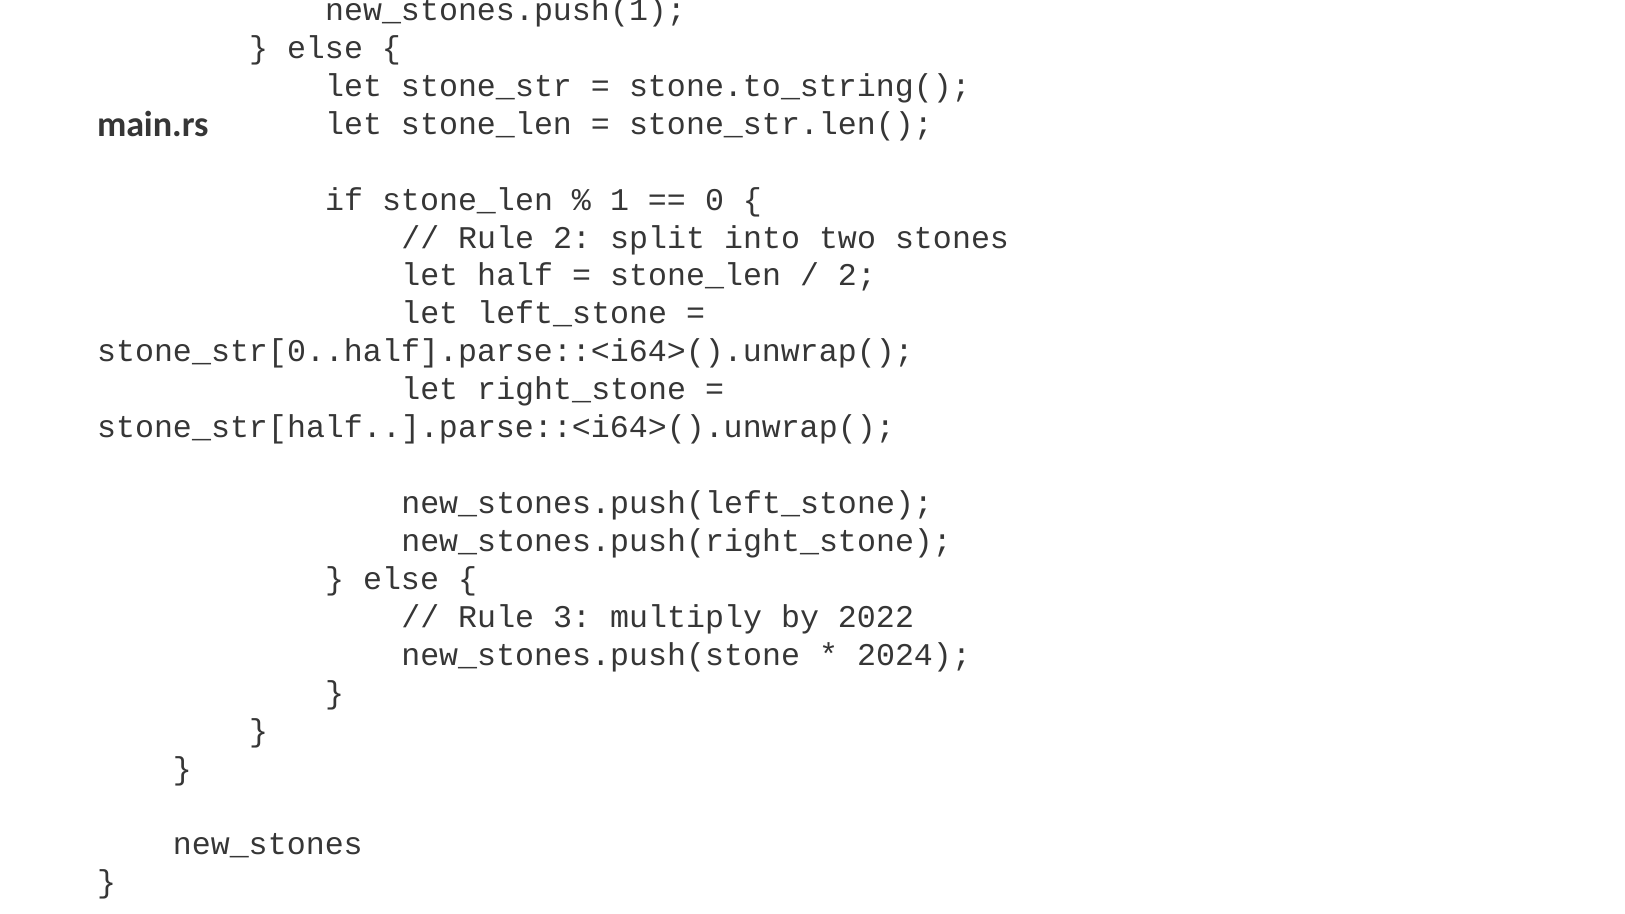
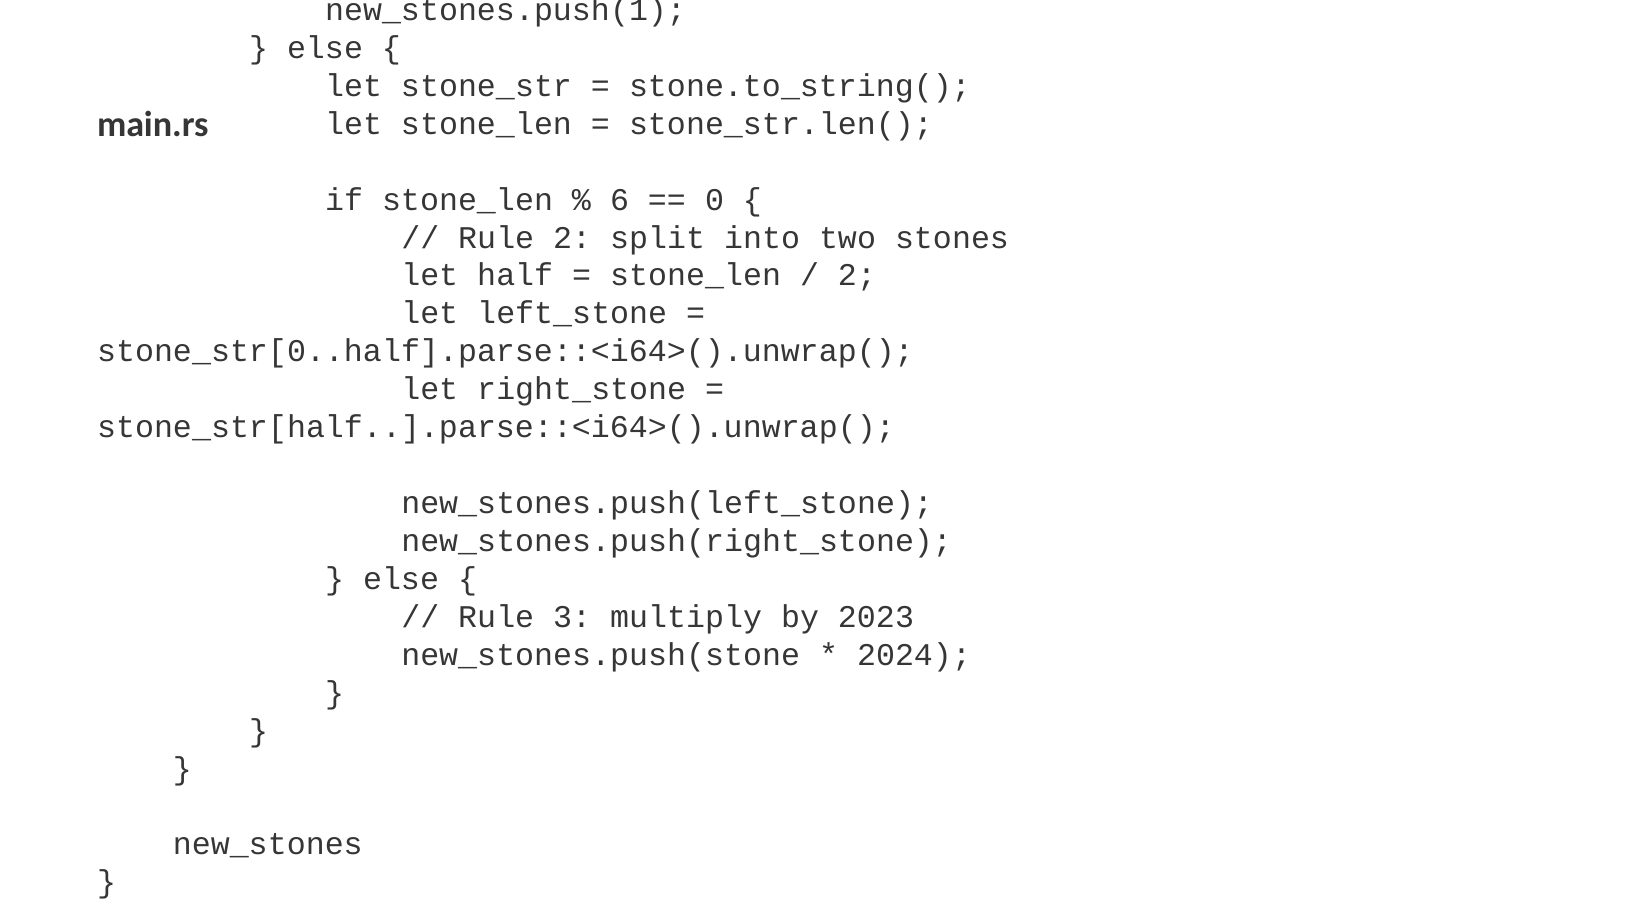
1 at (620, 200): 1 -> 6
2022: 2022 -> 2023
